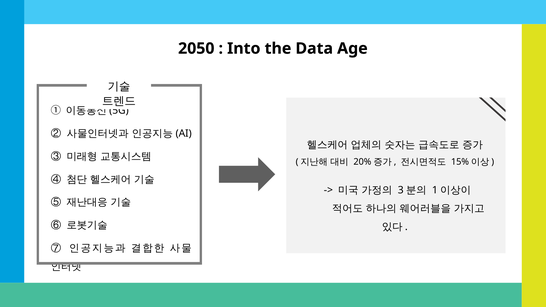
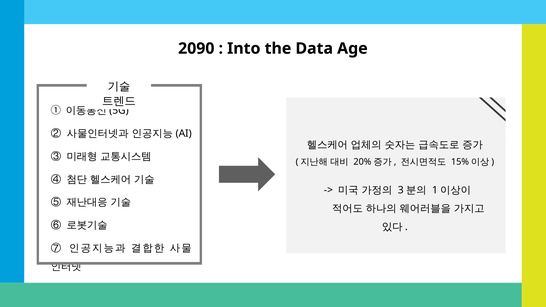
2050: 2050 -> 2090
